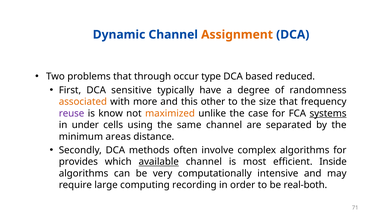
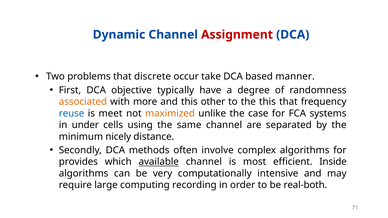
Assignment colour: orange -> red
through: through -> discrete
type: type -> take
reduced: reduced -> manner
sensitive: sensitive -> objective
the size: size -> this
reuse colour: purple -> blue
know: know -> meet
systems underline: present -> none
areas: areas -> nicely
